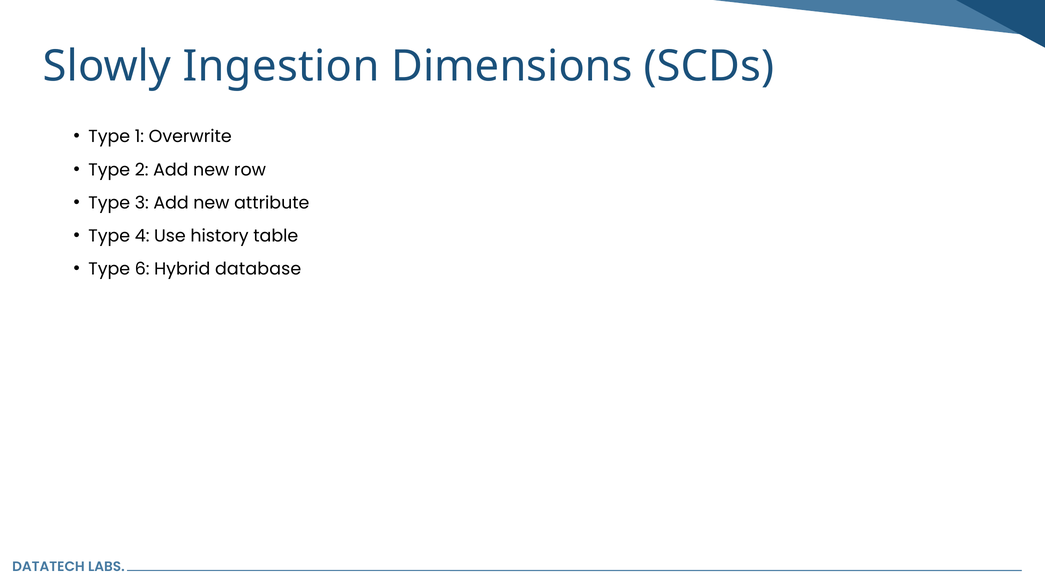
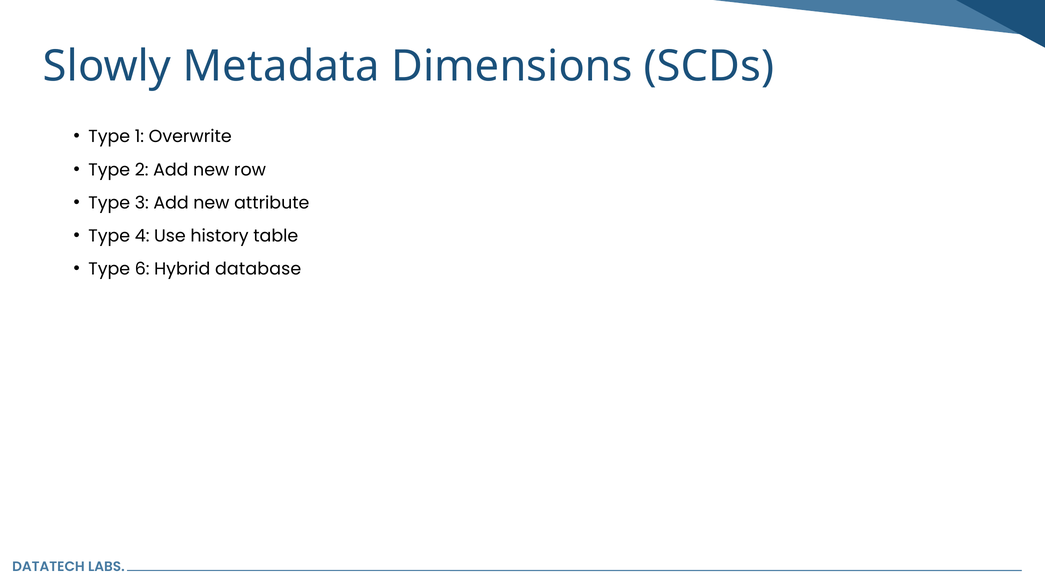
Ingestion: Ingestion -> Metadata
